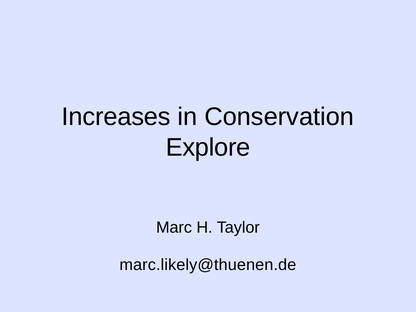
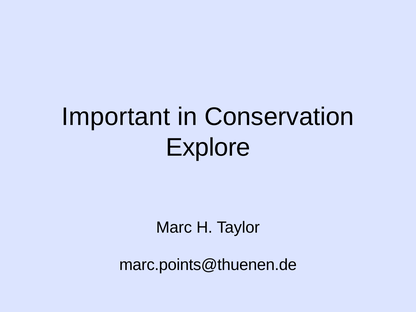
Increases: Increases -> Important
marc.likely@thuenen.de: marc.likely@thuenen.de -> marc.points@thuenen.de
